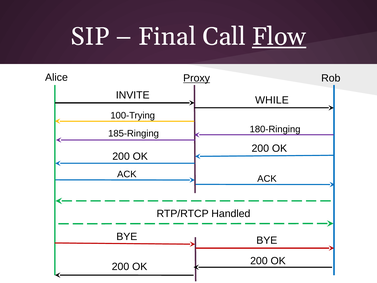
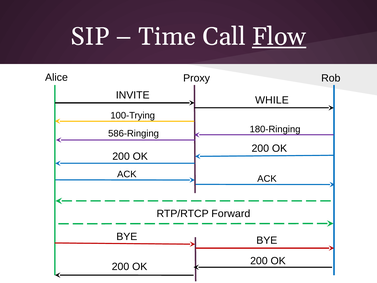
Final: Final -> Time
Proxy underline: present -> none
185-Ringing: 185-Ringing -> 586-Ringing
Handled: Handled -> Forward
